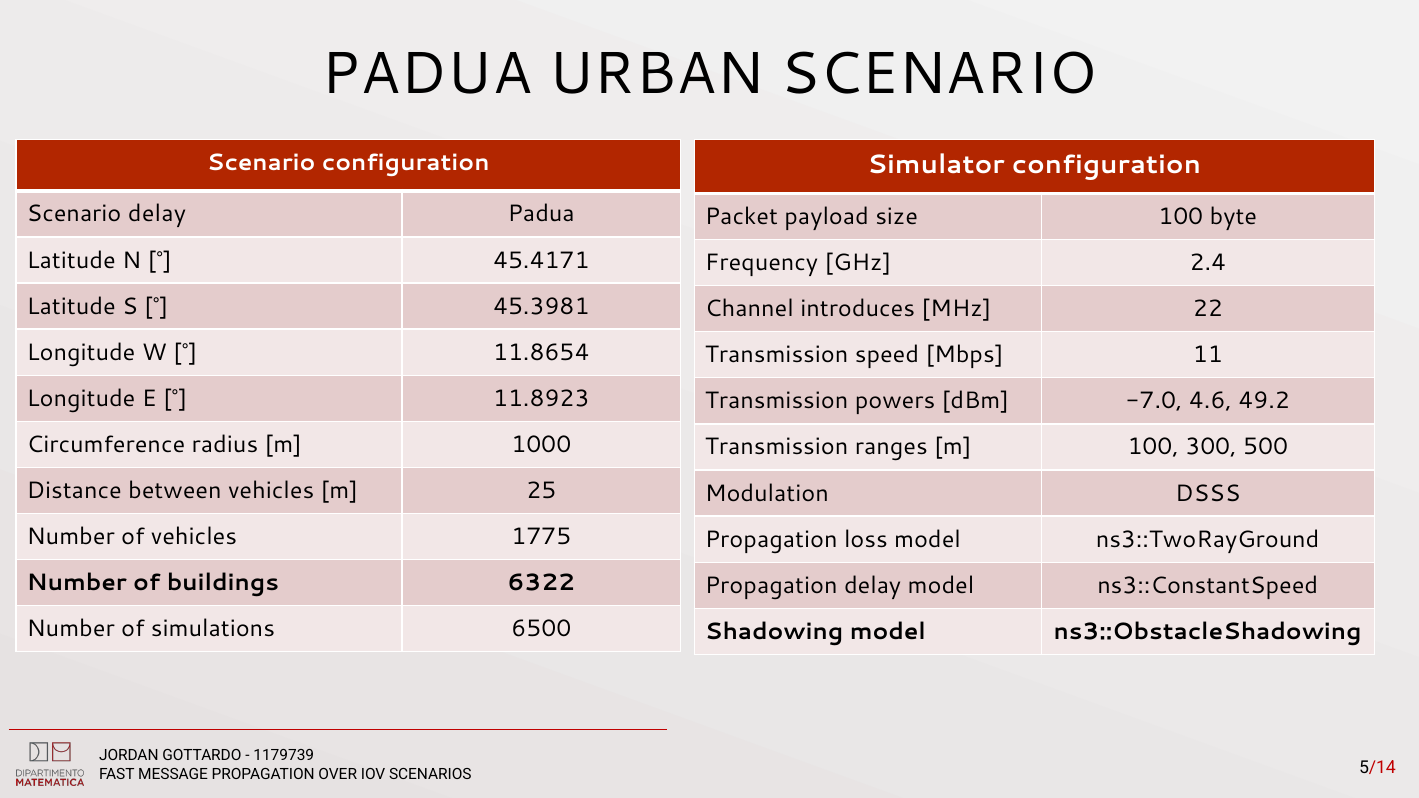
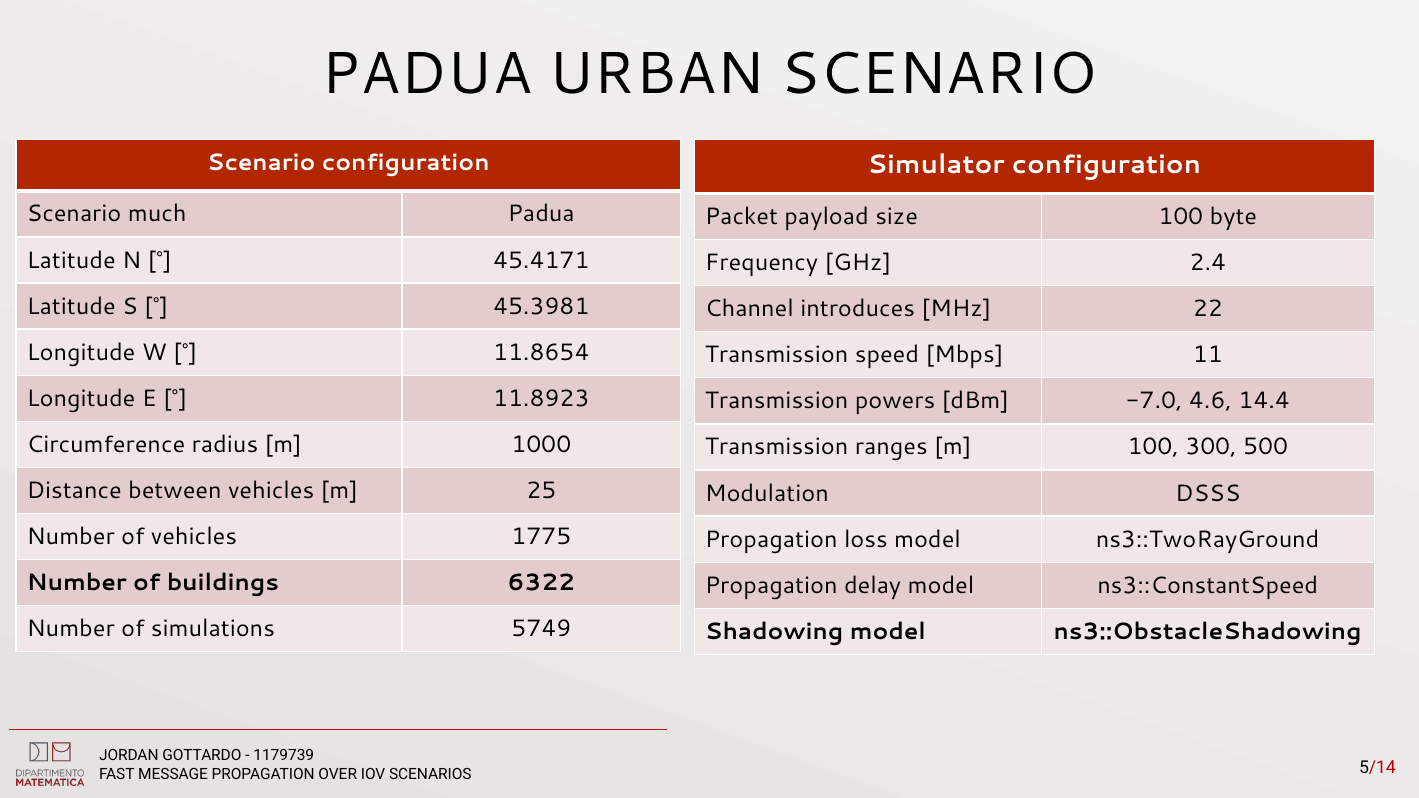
Scenario delay: delay -> much
49.2: 49.2 -> 14.4
6500: 6500 -> 5749
